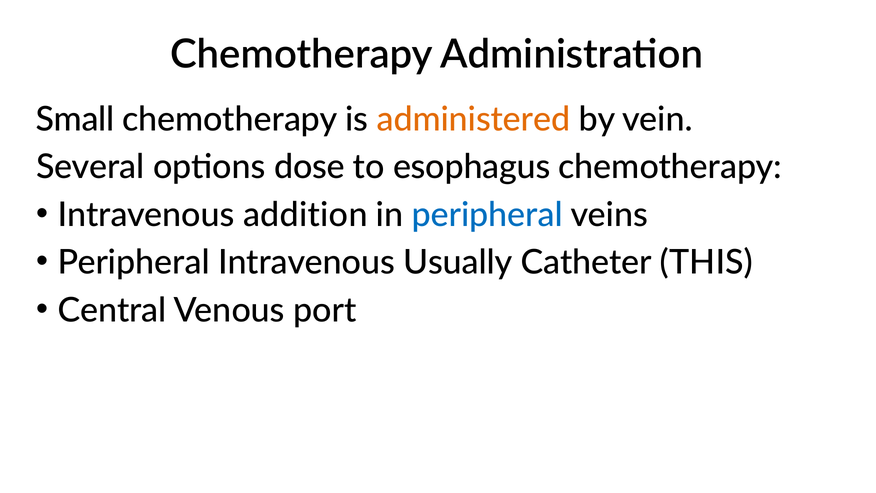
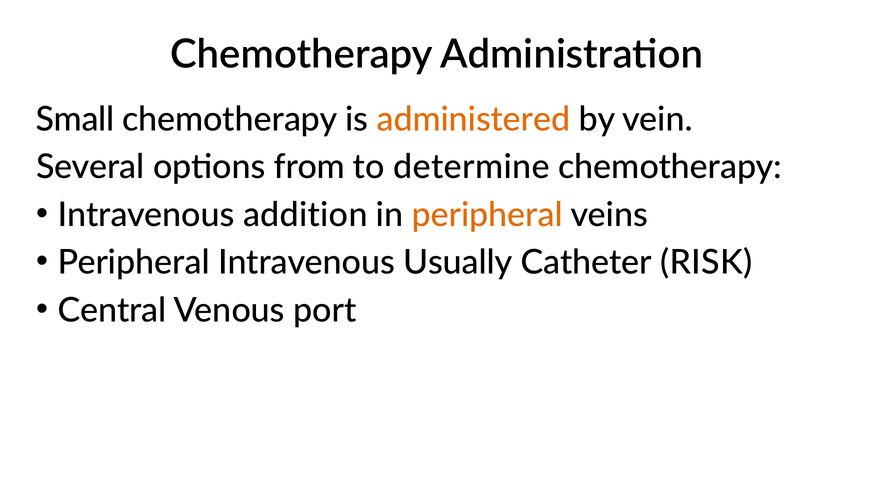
dose: dose -> from
esophagus: esophagus -> determine
peripheral at (487, 215) colour: blue -> orange
THIS: THIS -> RISK
